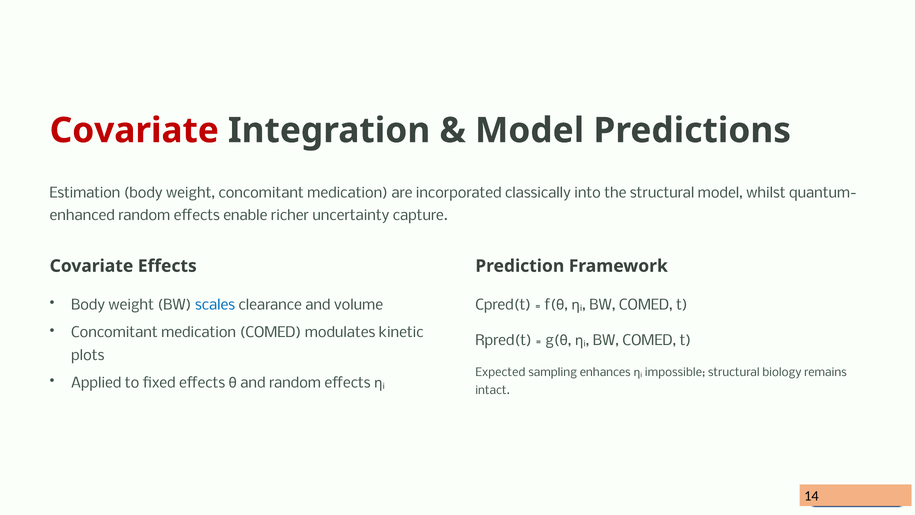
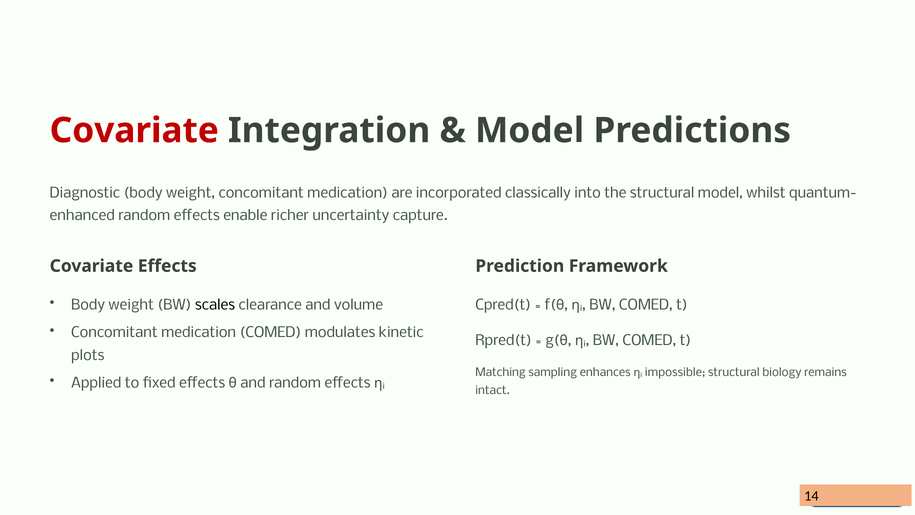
Estimation: Estimation -> Diagnostic
scales colour: blue -> black
Expected: Expected -> Matching
